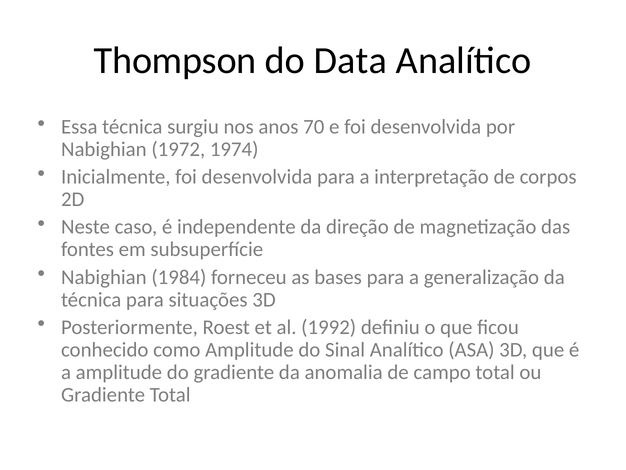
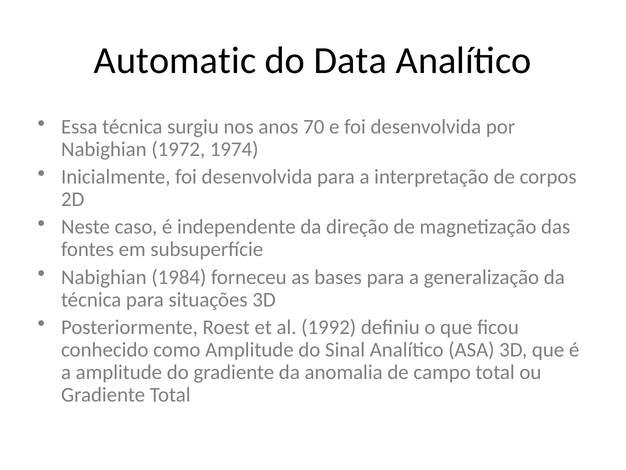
Thompson: Thompson -> Automatic
